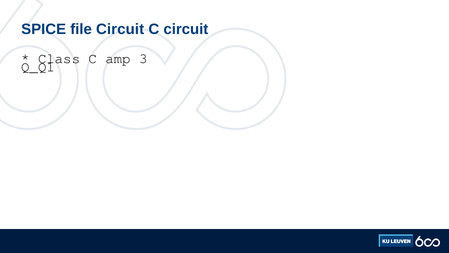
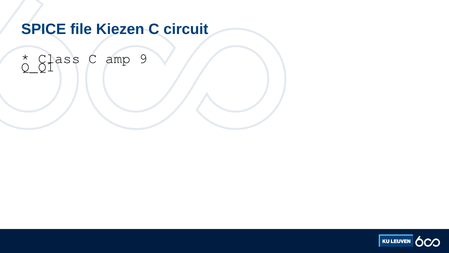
file Circuit: Circuit -> Kiezen
3: 3 -> 9
